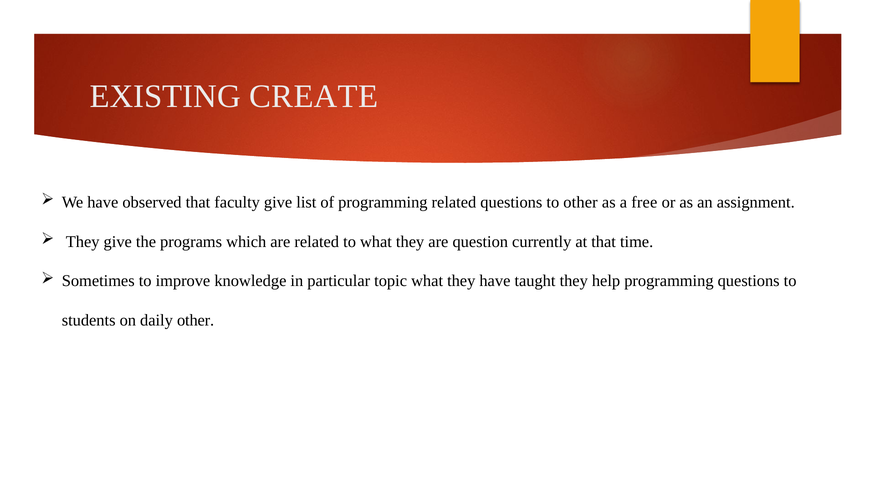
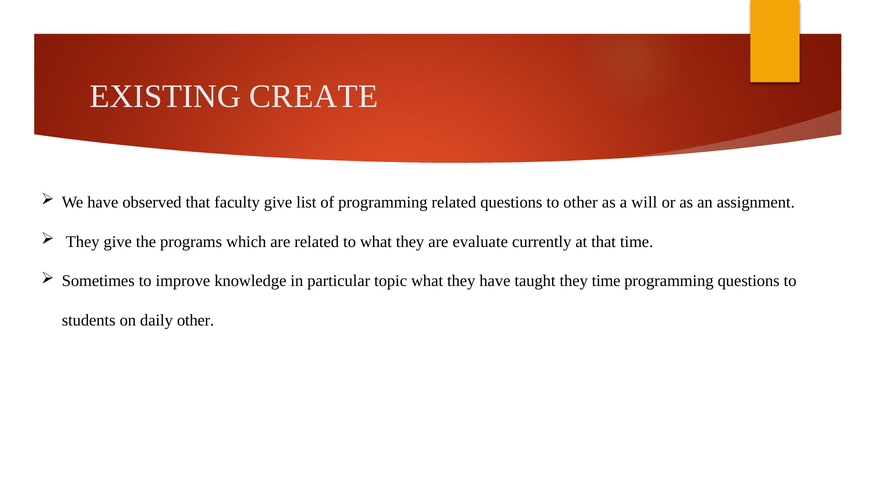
free: free -> will
question: question -> evaluate
they help: help -> time
